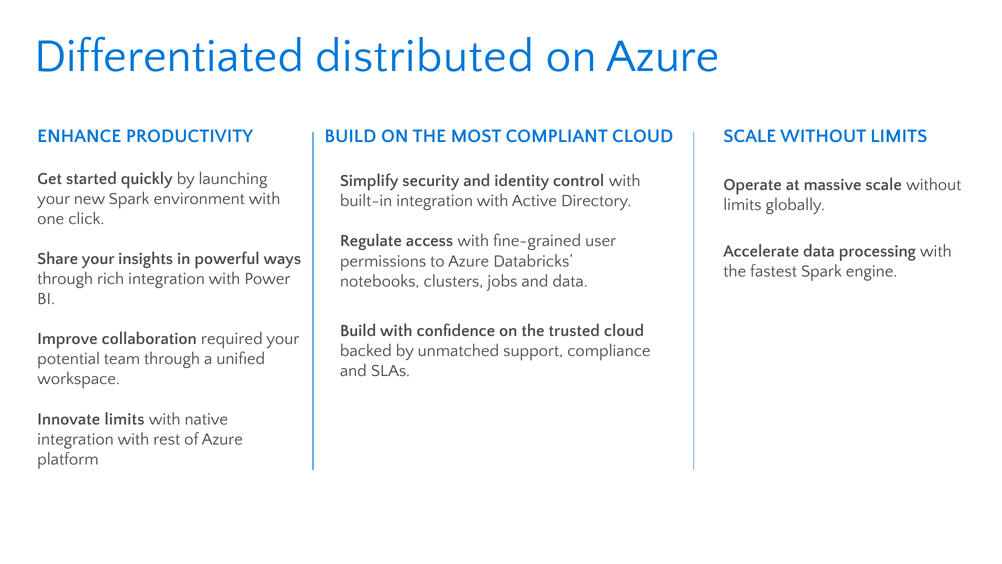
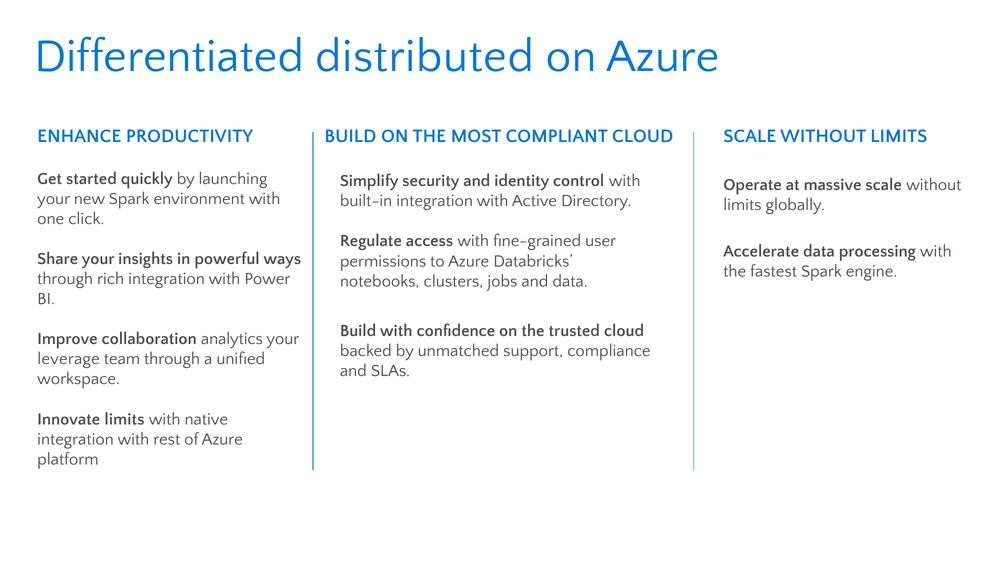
required: required -> analytics
potential: potential -> leverage
